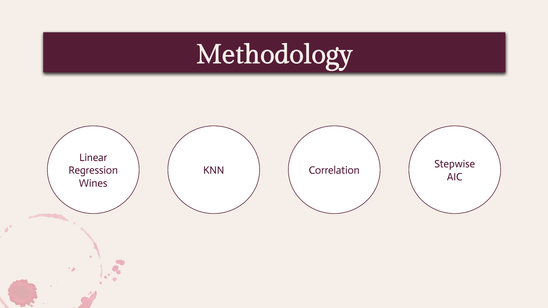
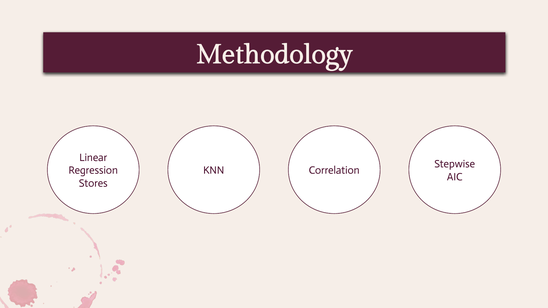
Wines: Wines -> Stores
